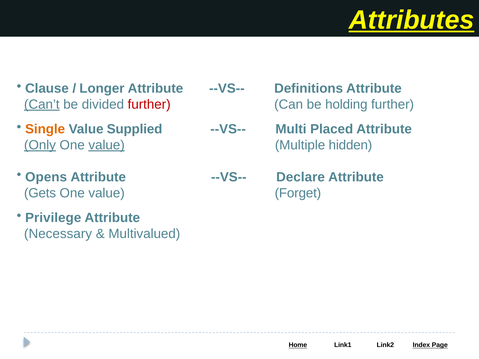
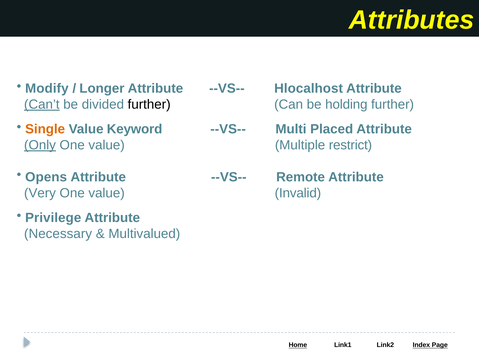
Attributes underline: present -> none
Clause: Clause -> Modify
Definitions: Definitions -> Hlocalhost
further at (149, 105) colour: red -> black
Supplied: Supplied -> Keyword
value at (107, 145) underline: present -> none
hidden: hidden -> restrict
Declare: Declare -> Remote
Gets: Gets -> Very
Forget: Forget -> Invalid
